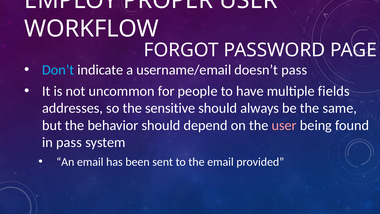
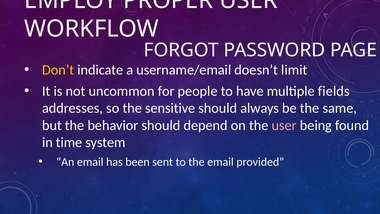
Don’t colour: light blue -> yellow
doesn’t pass: pass -> limit
in pass: pass -> time
